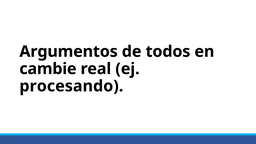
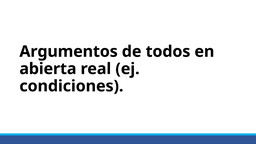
cambie: cambie -> abierta
procesando: procesando -> condiciones
